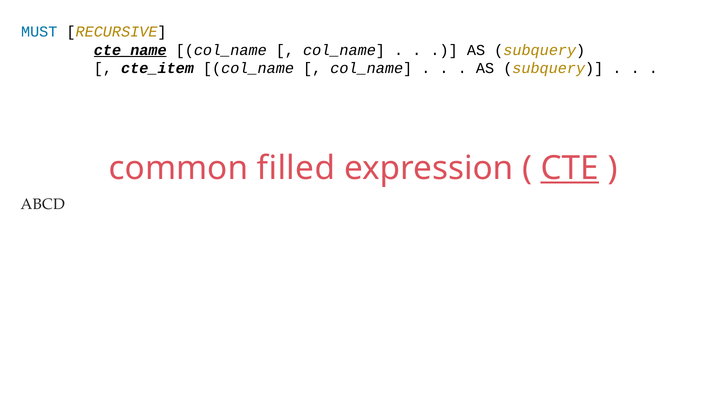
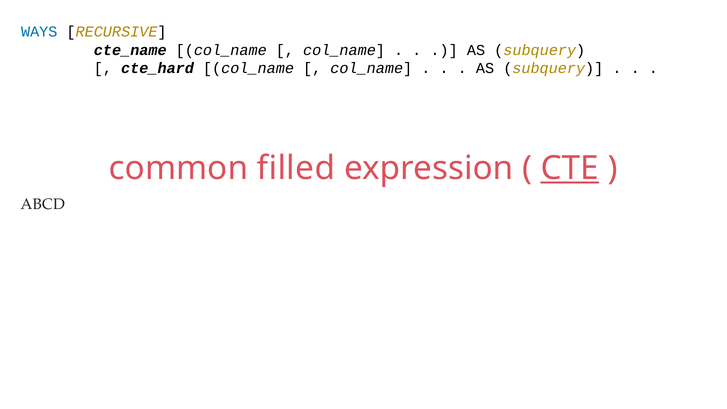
MUST: MUST -> WAYS
cte_name underline: present -> none
cte_item: cte_item -> cte_hard
